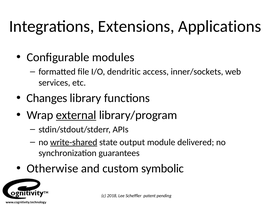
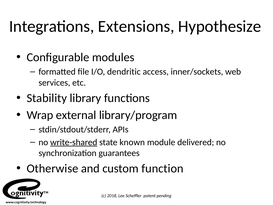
Applications: Applications -> Hypothesize
Changes: Changes -> Stability
external underline: present -> none
output: output -> known
symbolic: symbolic -> function
